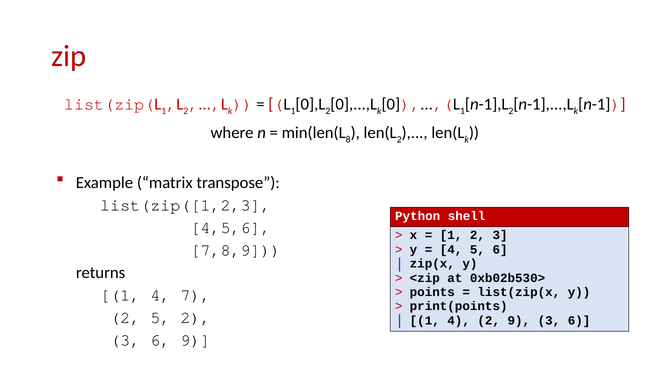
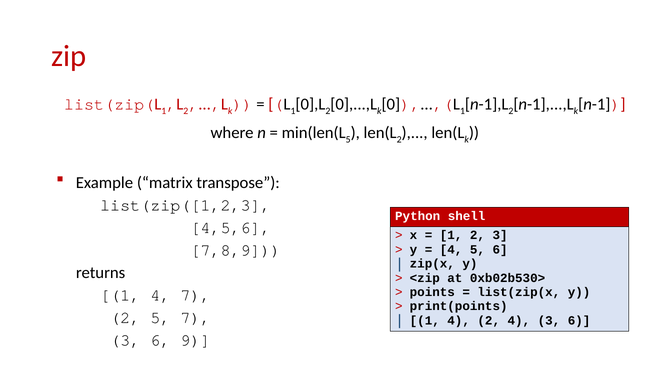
8 at (348, 140): 8 -> 5
5 2: 2 -> 7
2 9: 9 -> 4
